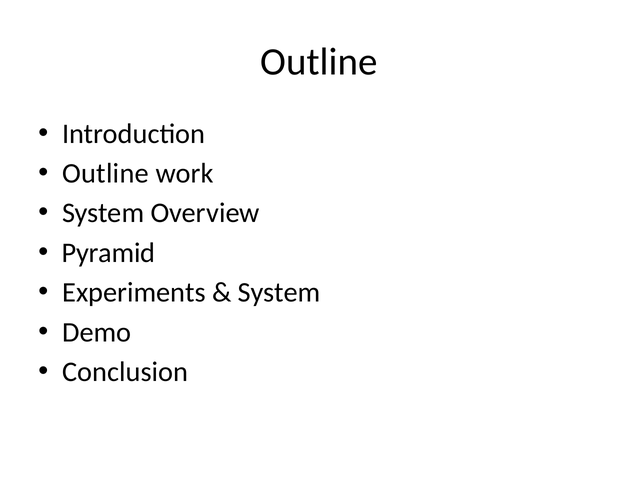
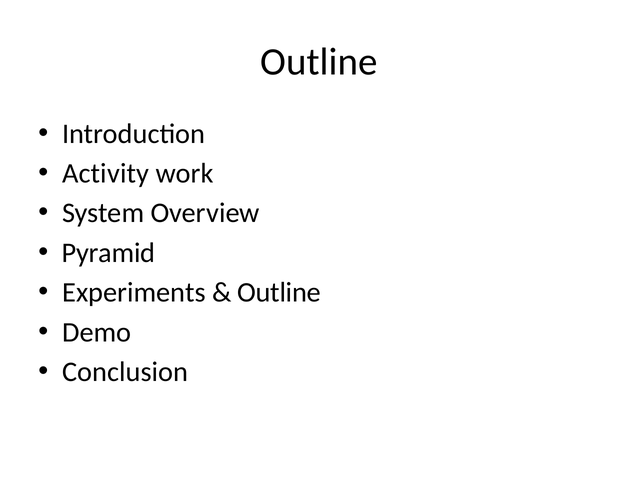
Outline at (106, 174): Outline -> Activity
System at (279, 293): System -> Outline
